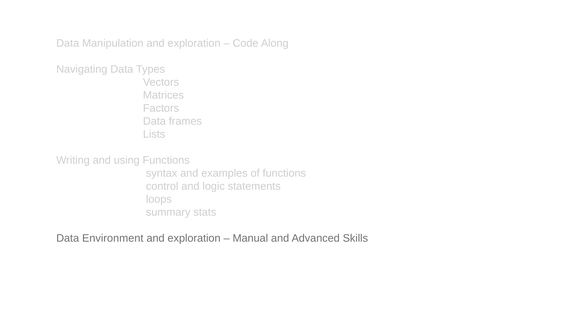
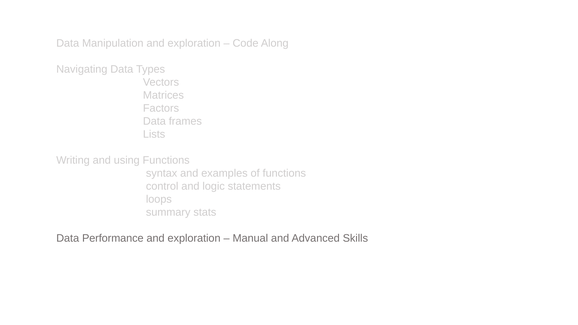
Environment: Environment -> Performance
